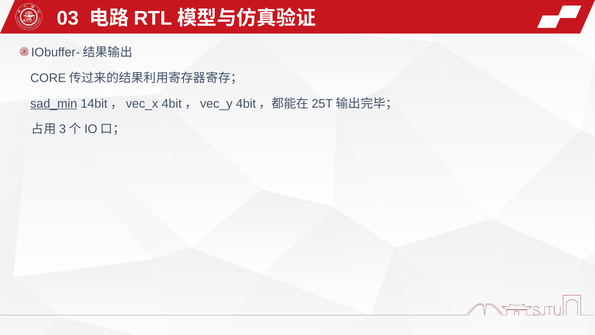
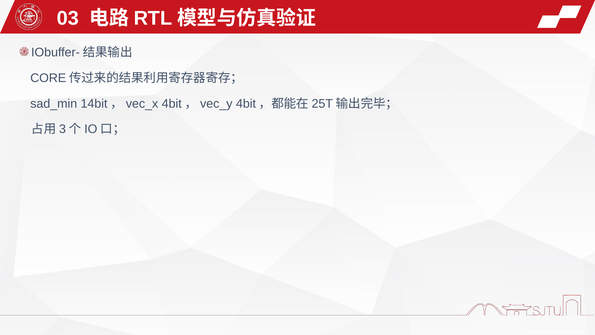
sad_min underline: present -> none
